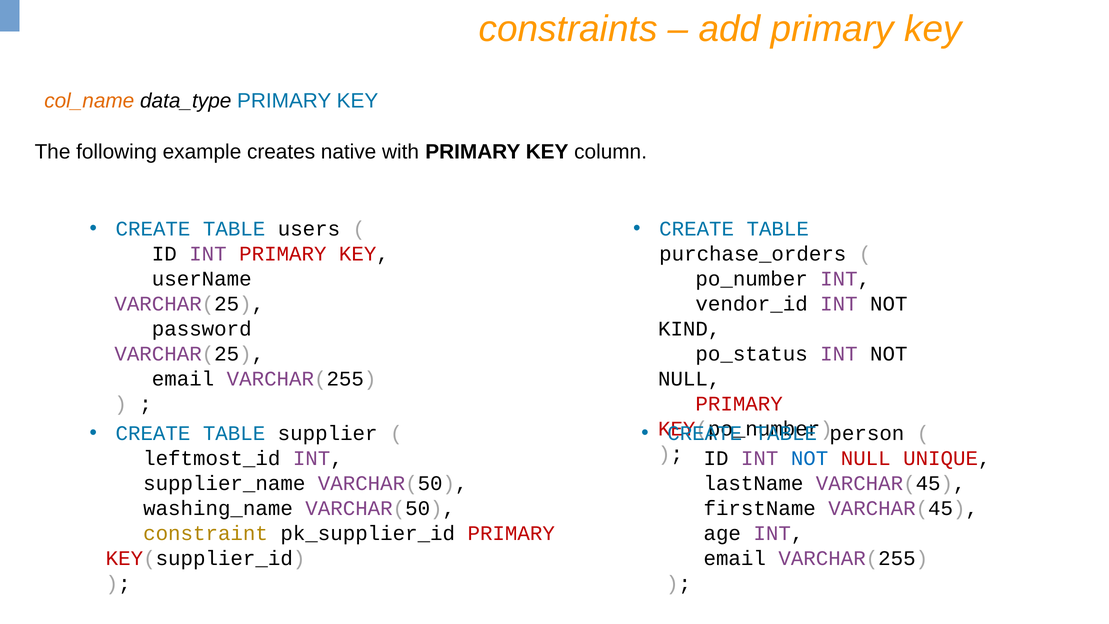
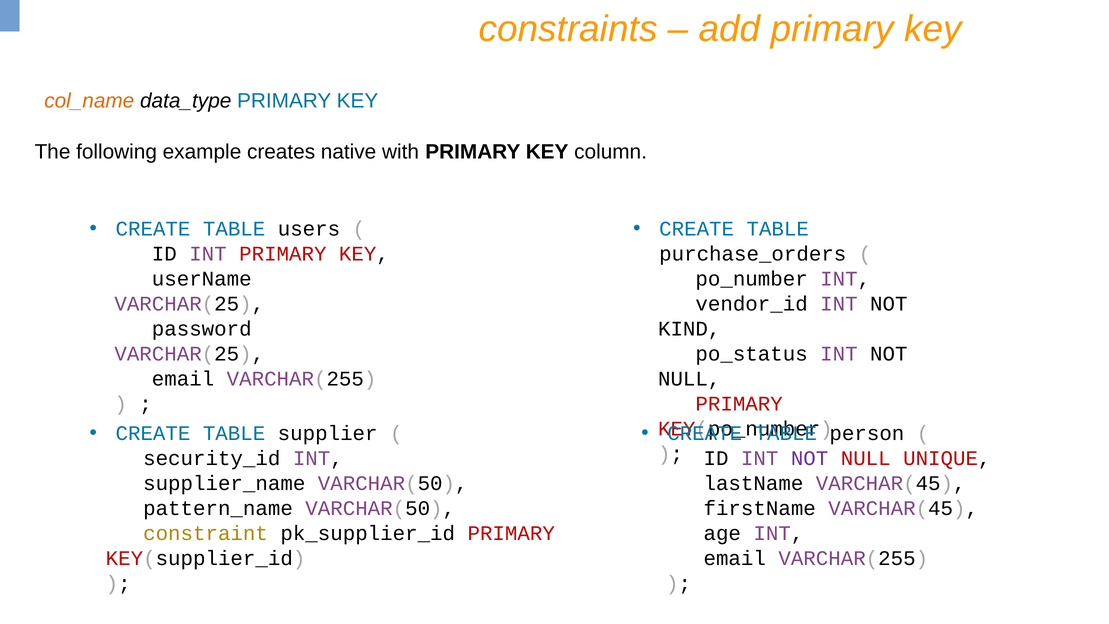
leftmost_id: leftmost_id -> security_id
NOT at (810, 458) colour: blue -> purple
washing_name: washing_name -> pattern_name
